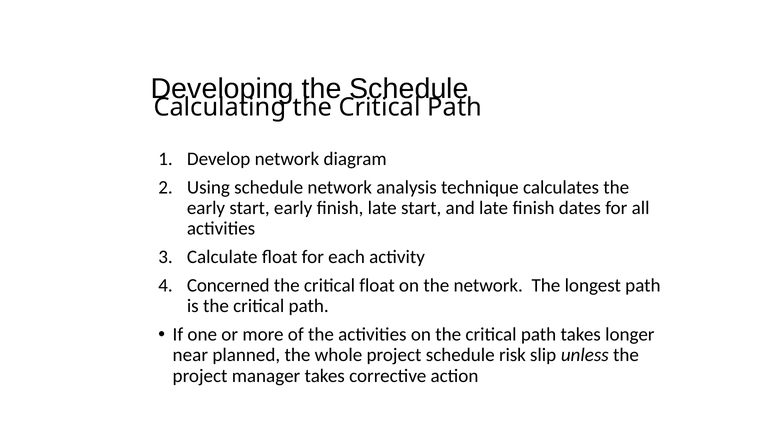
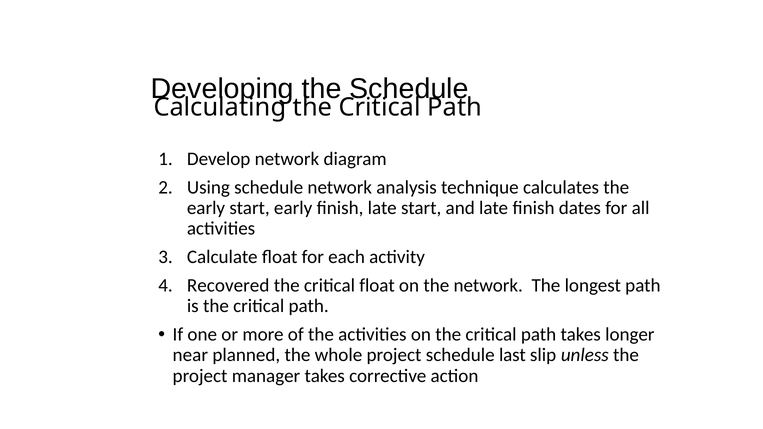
Concerned: Concerned -> Recovered
risk: risk -> last
